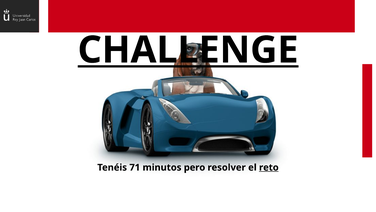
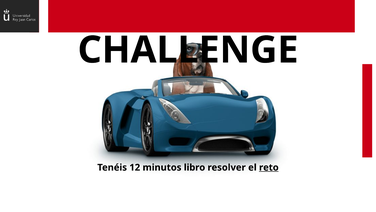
CHALLENGE underline: present -> none
71: 71 -> 12
pero: pero -> libro
